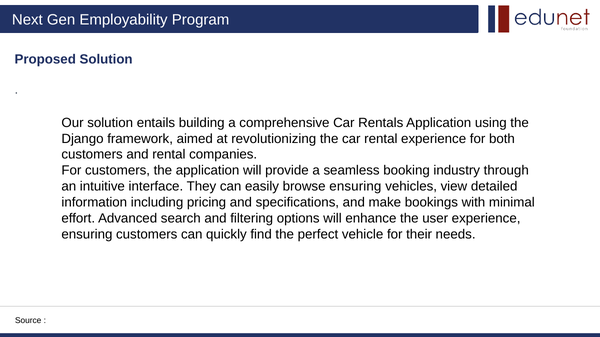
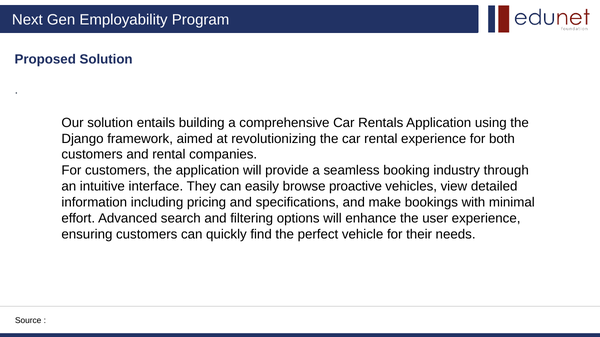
browse ensuring: ensuring -> proactive
